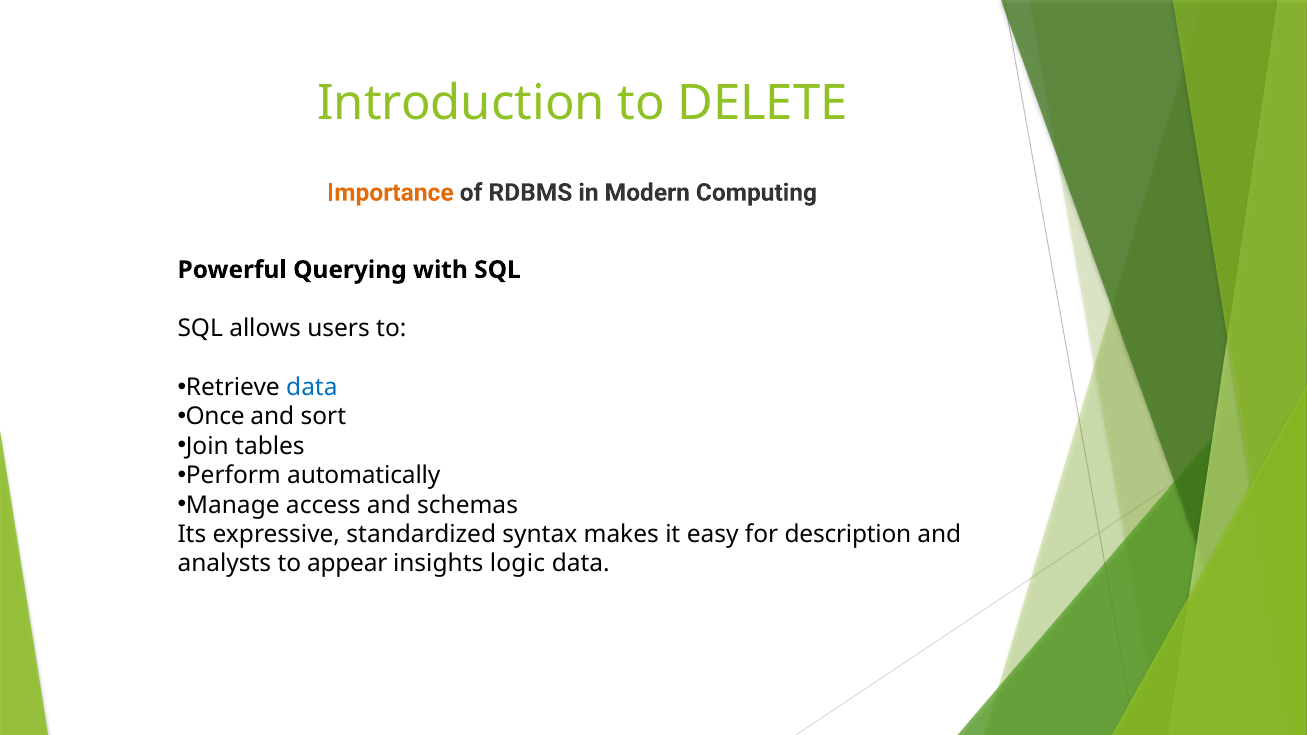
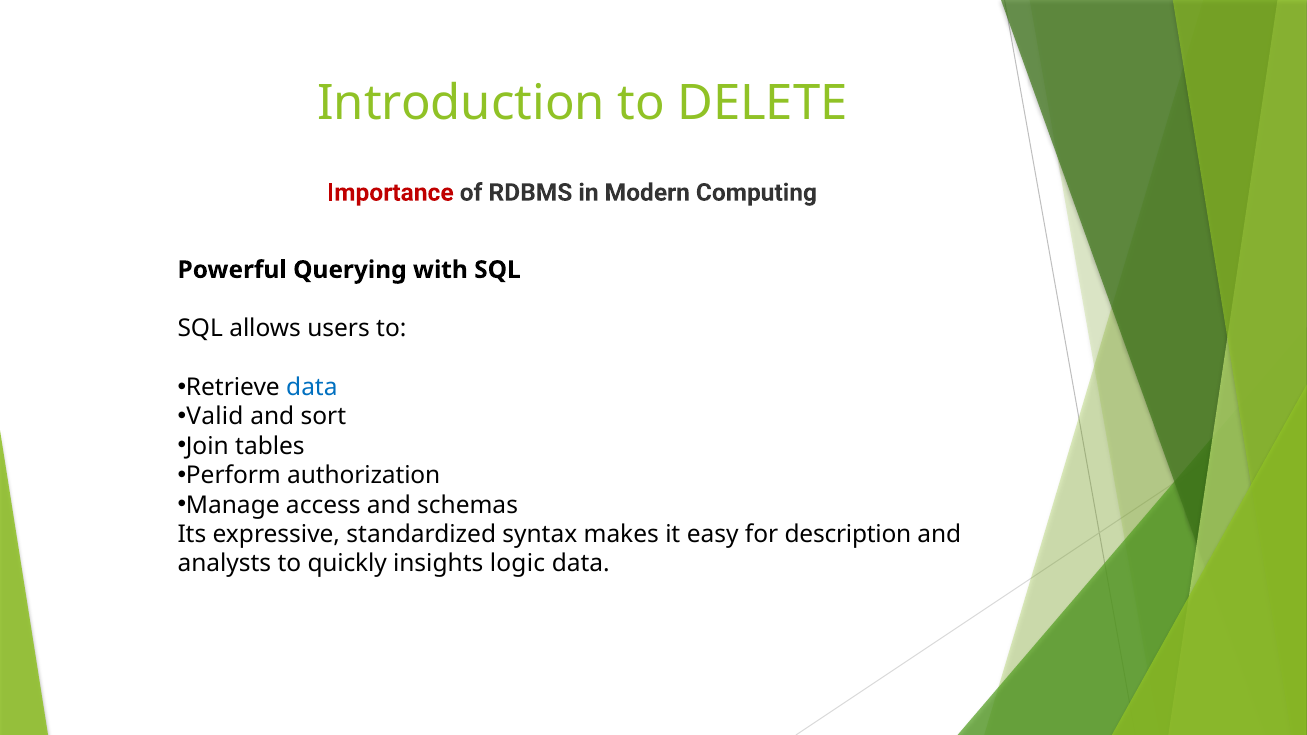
Importance colour: orange -> red
Once: Once -> Valid
automatically: automatically -> authorization
appear: appear -> quickly
